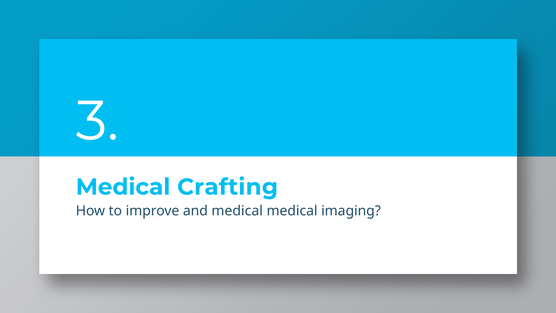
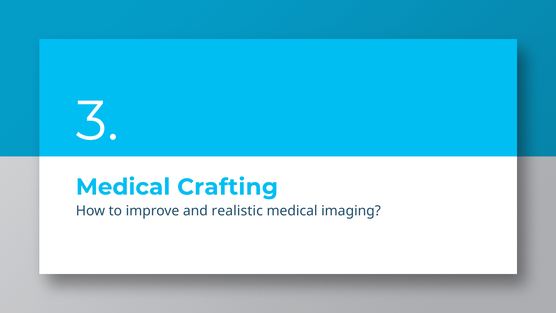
and medical: medical -> realistic
